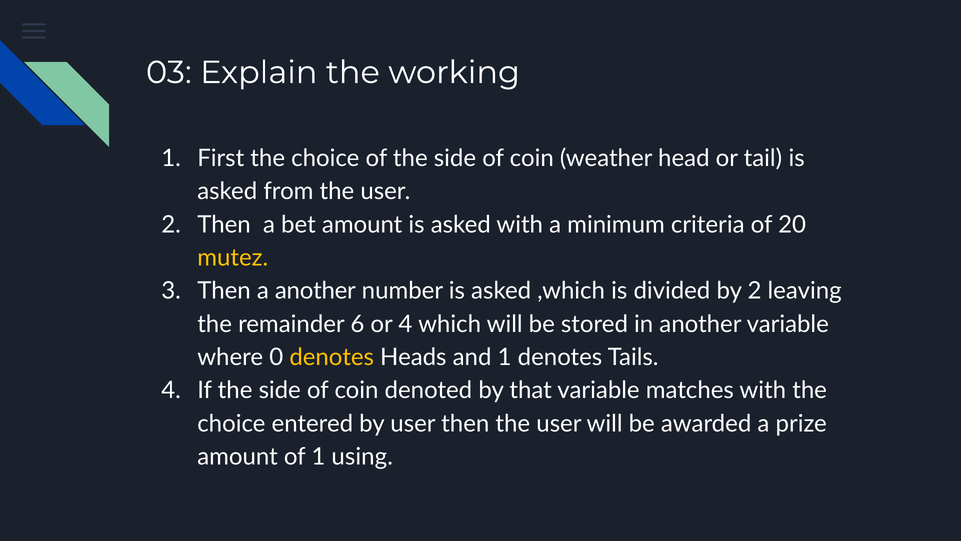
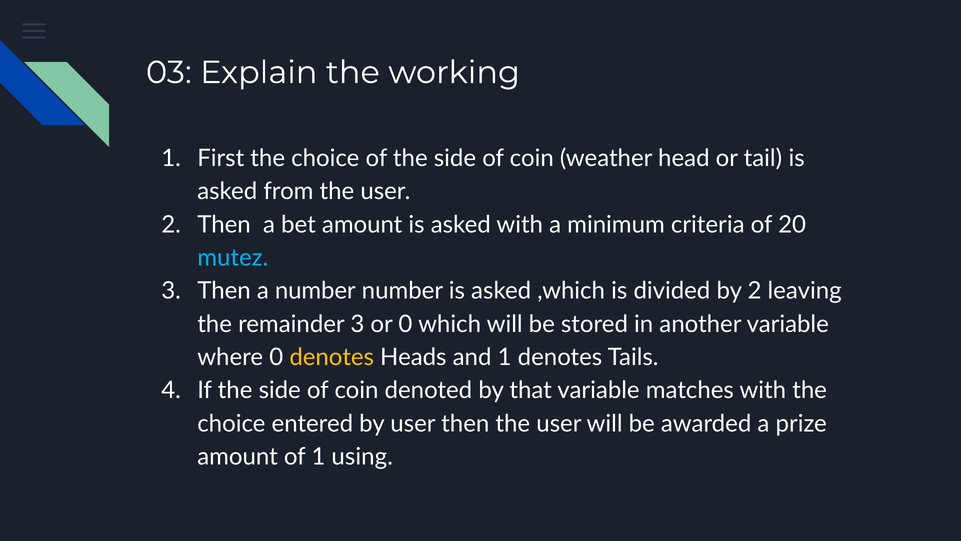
mutez colour: yellow -> light blue
a another: another -> number
remainder 6: 6 -> 3
or 4: 4 -> 0
